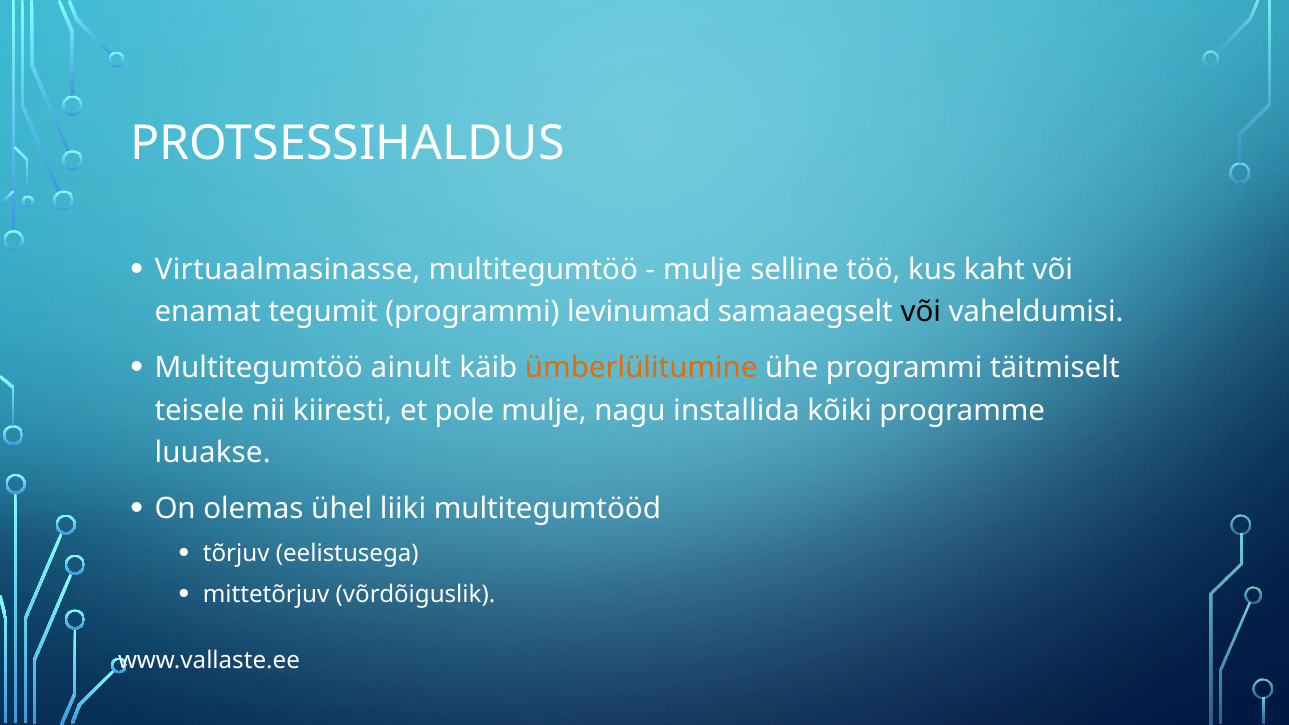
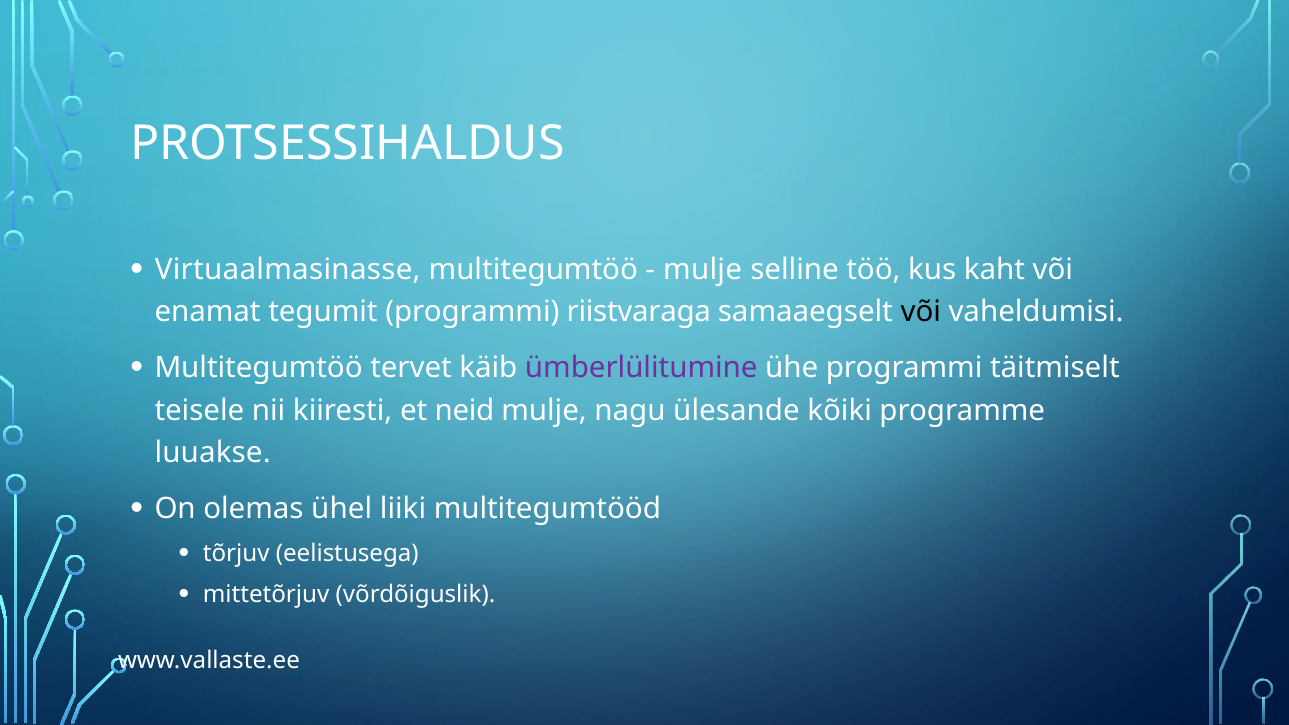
levinumad: levinumad -> riistvaraga
ainult: ainult -> tervet
ümberlülitumine colour: orange -> purple
pole: pole -> neid
installida: installida -> ülesande
